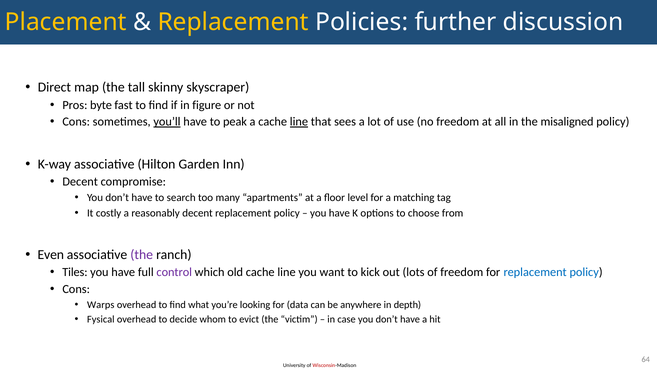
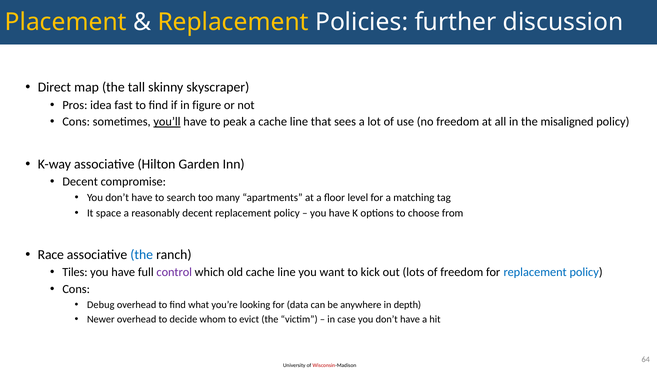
byte: byte -> idea
line at (299, 122) underline: present -> none
costly: costly -> space
Even: Even -> Race
the at (142, 255) colour: purple -> blue
Warps: Warps -> Debug
Fysical: Fysical -> Newer
